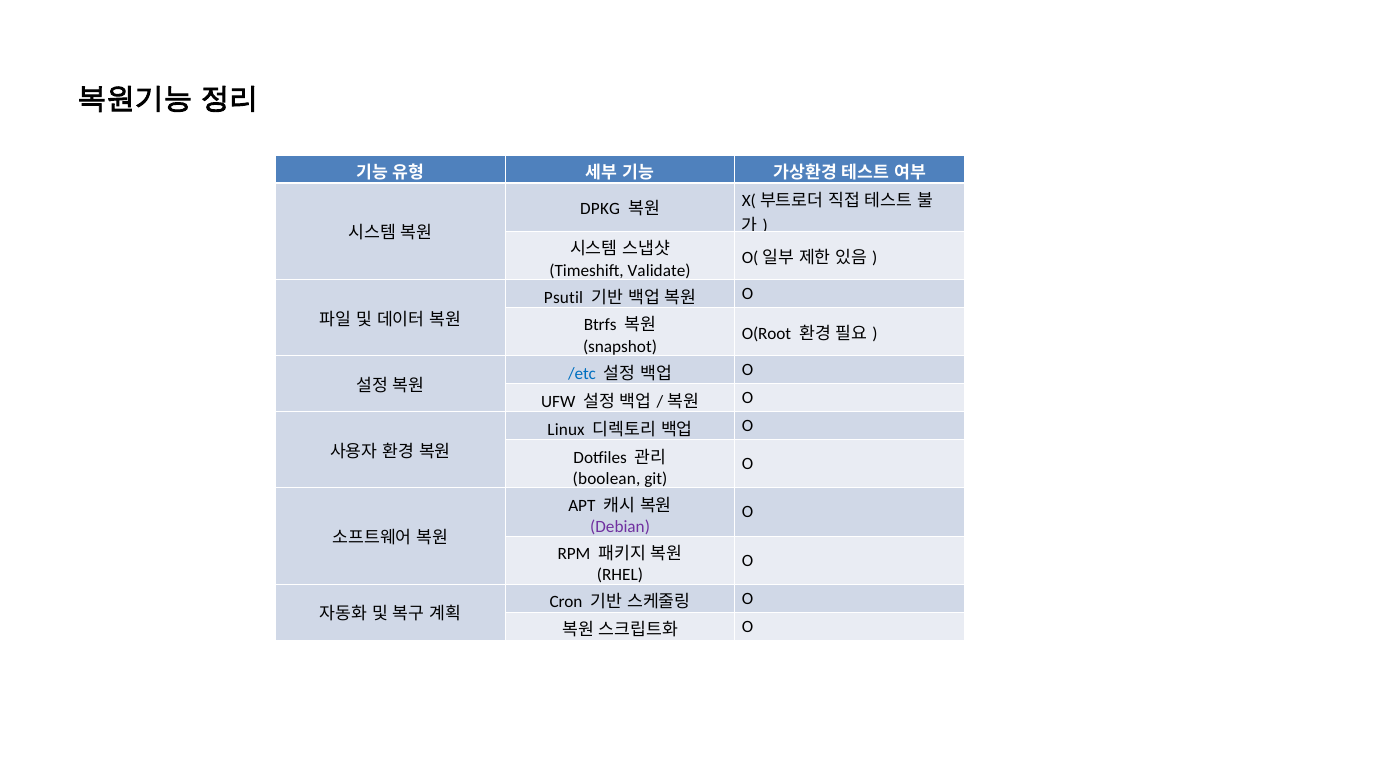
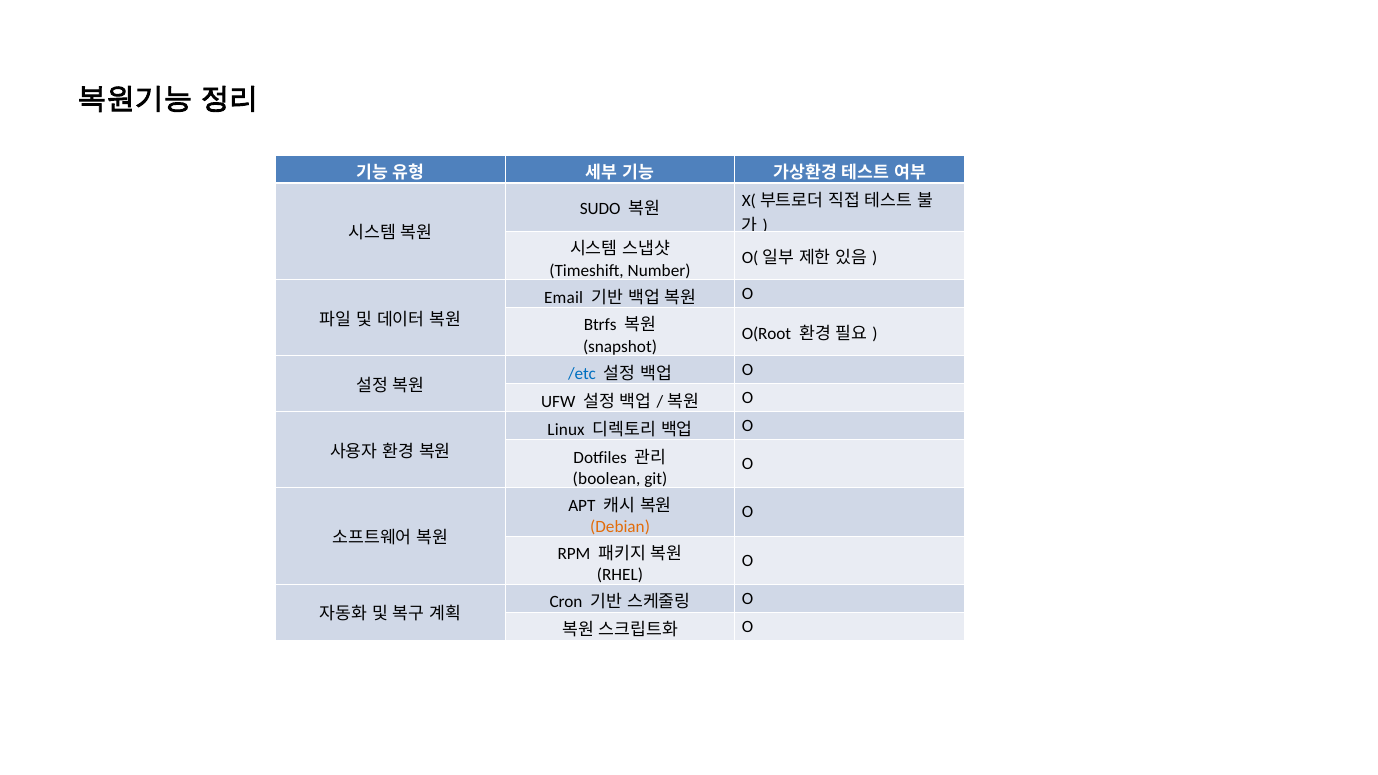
DPKG: DPKG -> SUDO
Validate: Validate -> Number
Psutil: Psutil -> Email
Debian colour: purple -> orange
